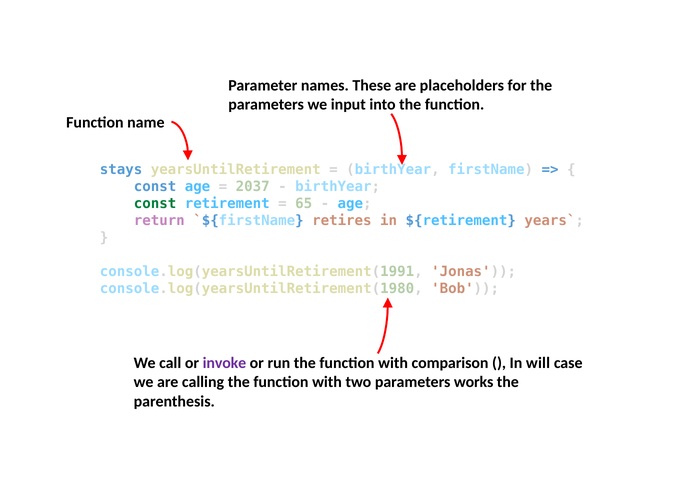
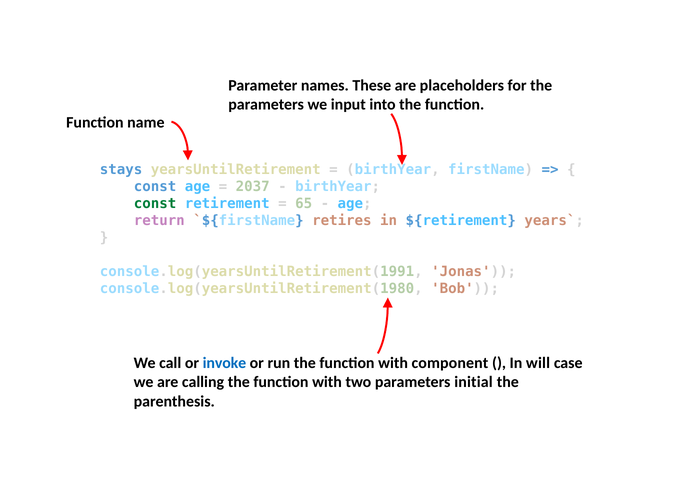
invoke colour: purple -> blue
comparison: comparison -> component
works: works -> initial
